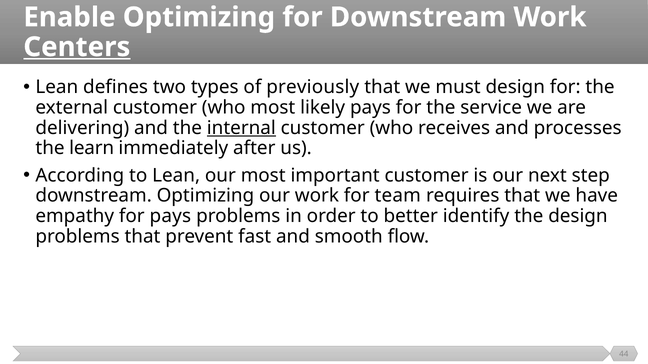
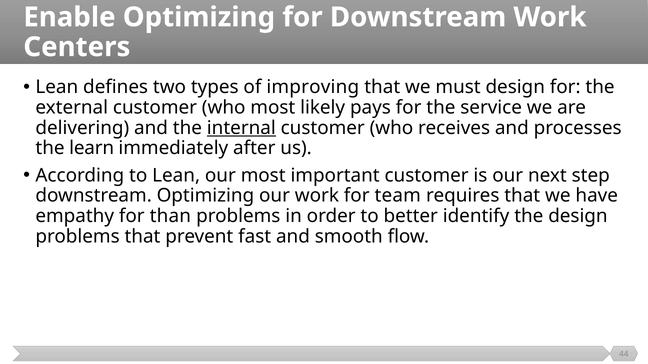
Centers underline: present -> none
previously: previously -> improving
for pays: pays -> than
